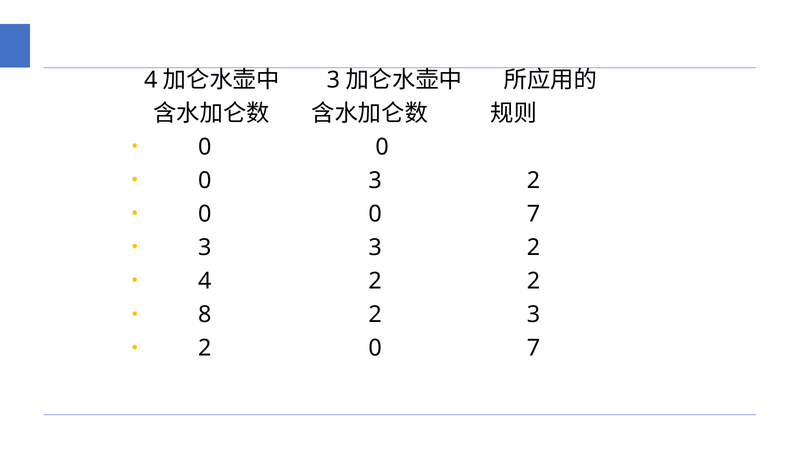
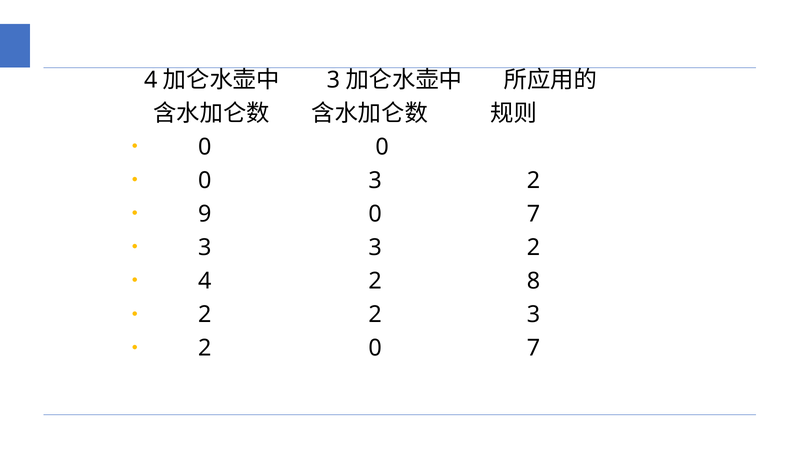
0 at (205, 214): 0 -> 9
2 2: 2 -> 8
8 at (205, 315): 8 -> 2
